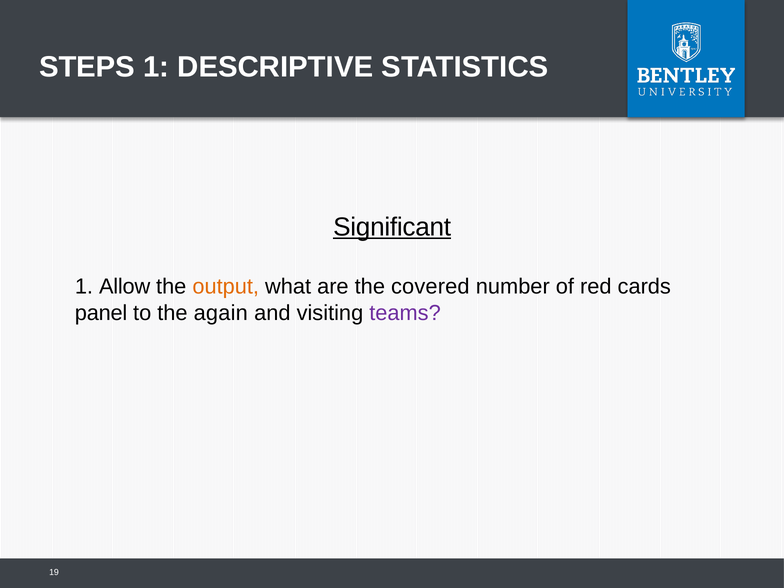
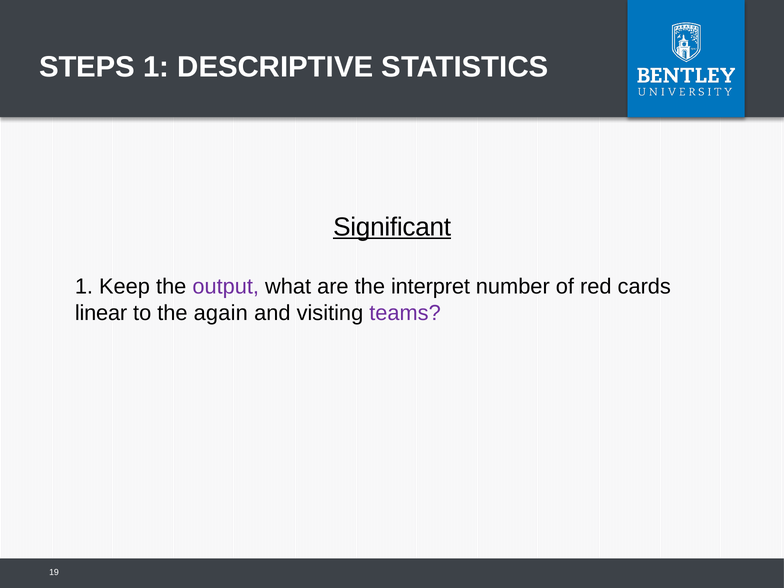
Allow: Allow -> Keep
output colour: orange -> purple
covered: covered -> interpret
panel: panel -> linear
